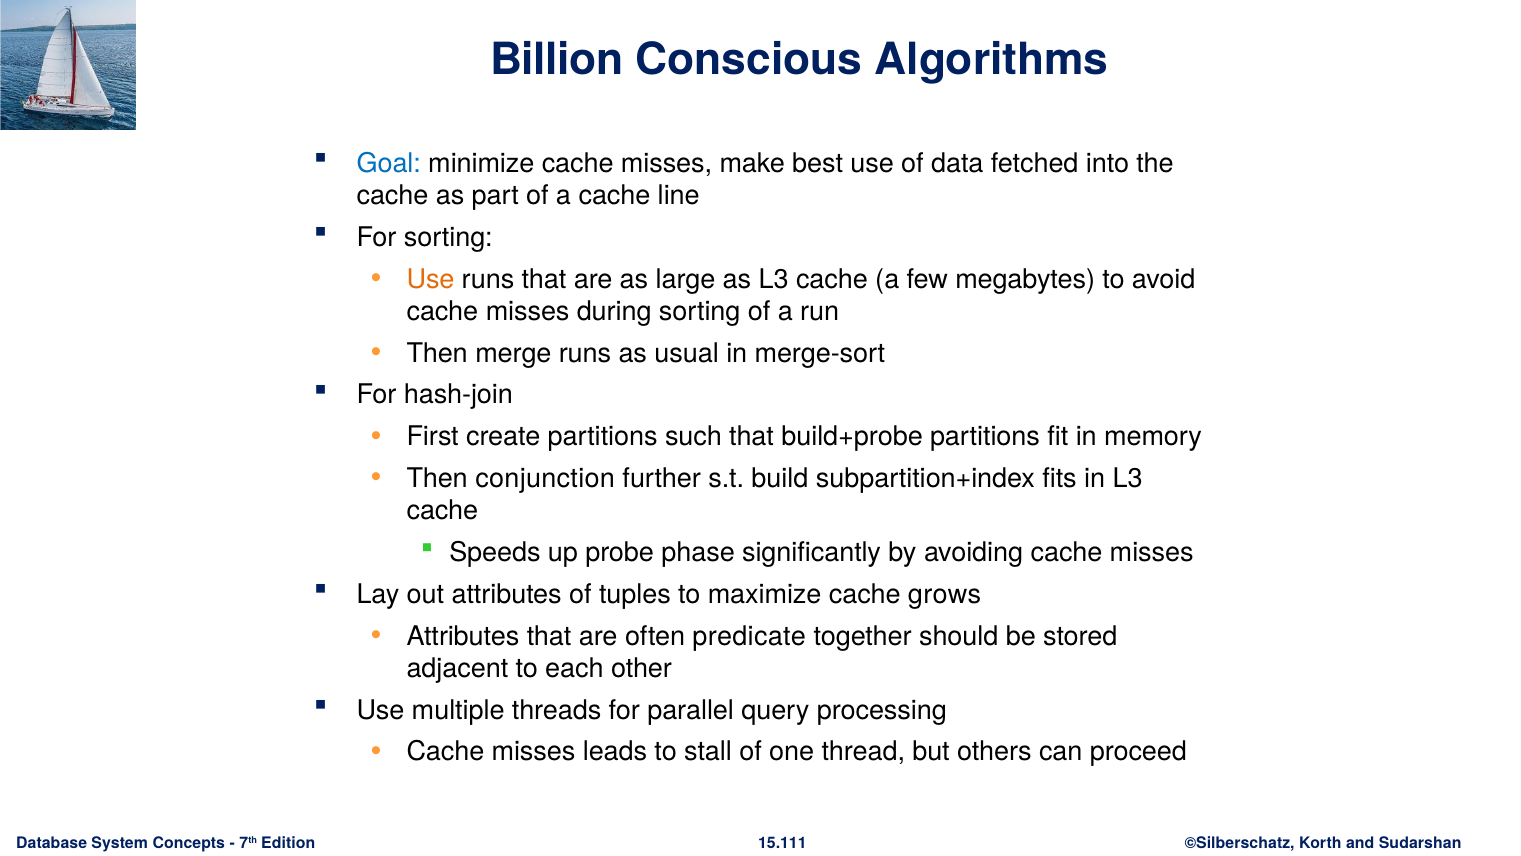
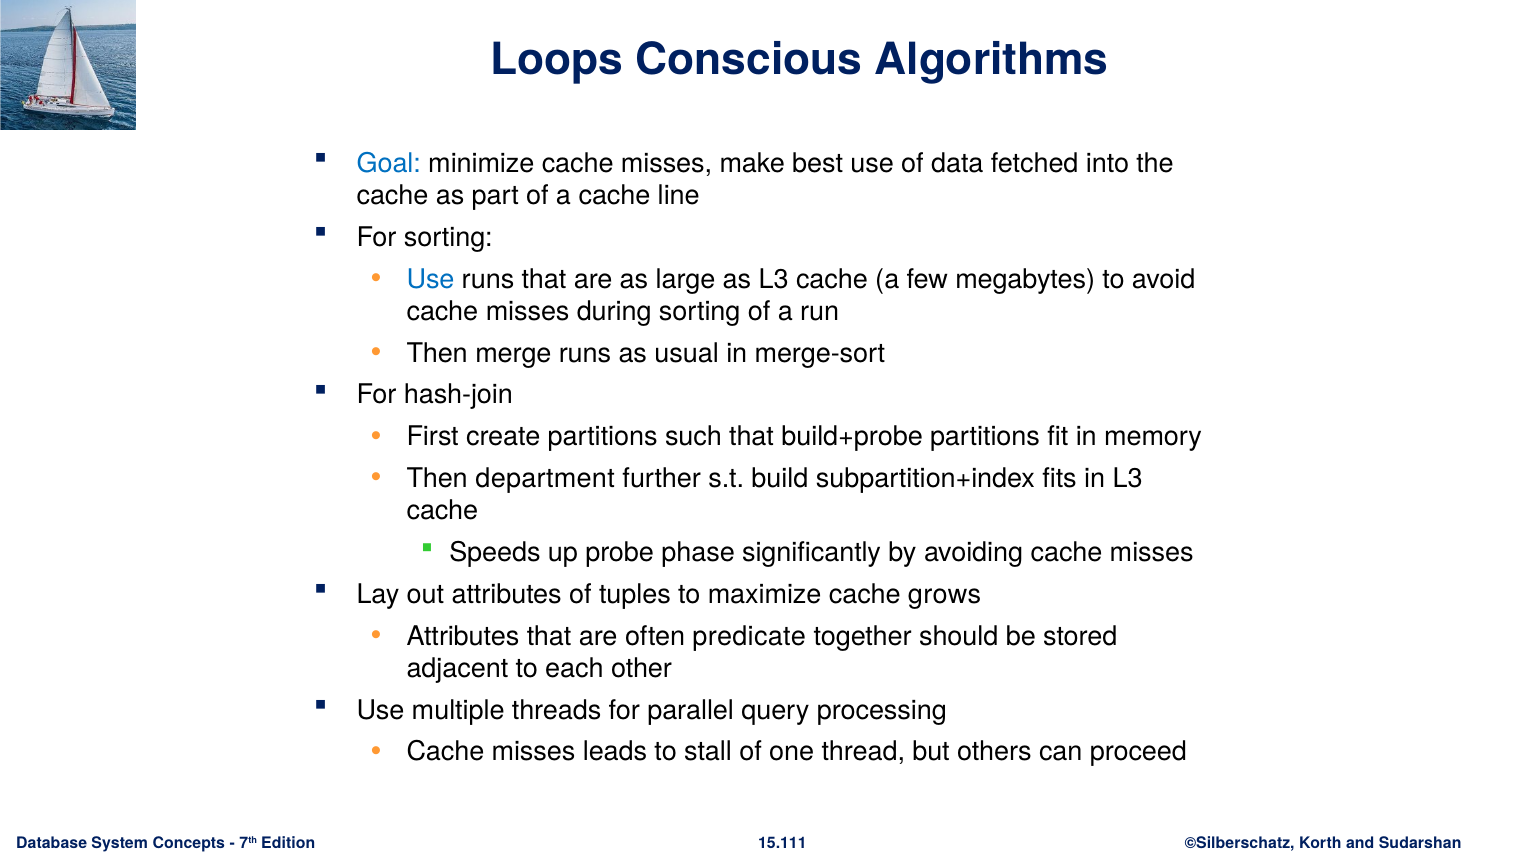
Billion: Billion -> Loops
Use at (431, 279) colour: orange -> blue
conjunction: conjunction -> department
